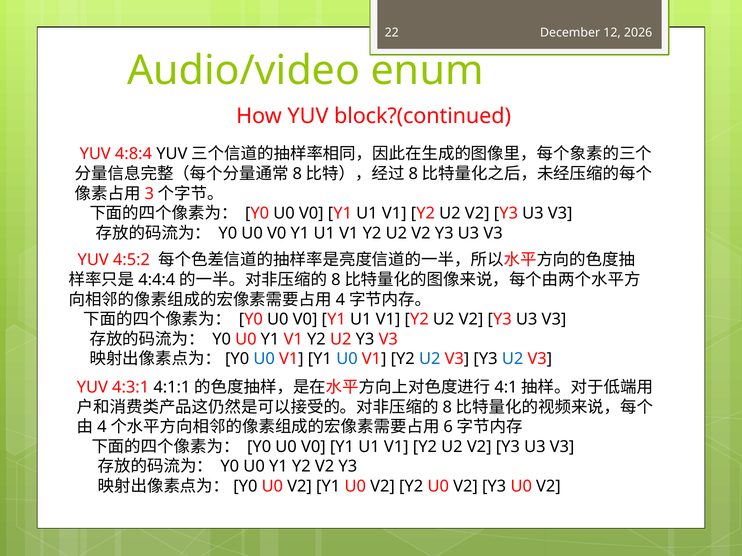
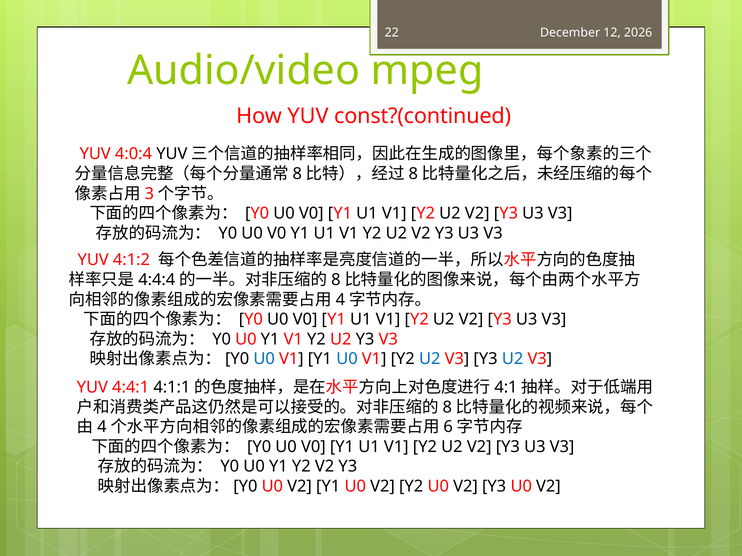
enum: enum -> mpeg
block?(continued: block?(continued -> const?(continued
4:8:4: 4:8:4 -> 4:0:4
4:5:2: 4:5:2 -> 4:1:2
4:3:1: 4:3:1 -> 4:4:1
